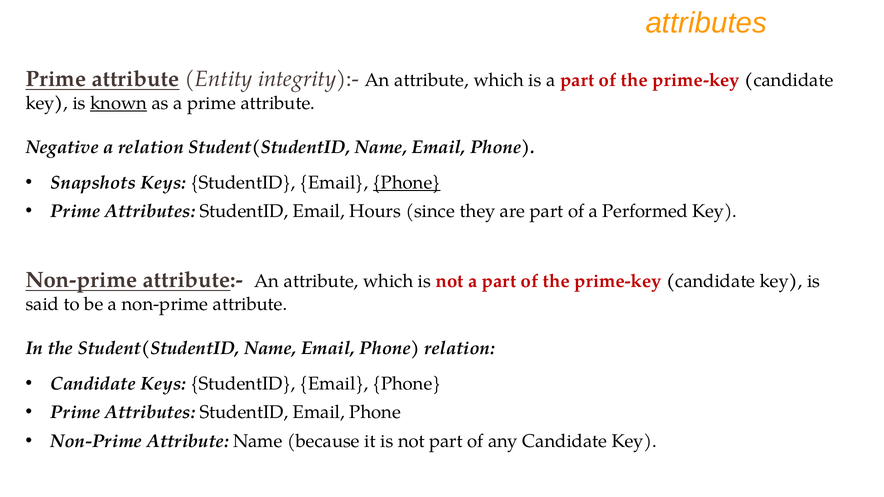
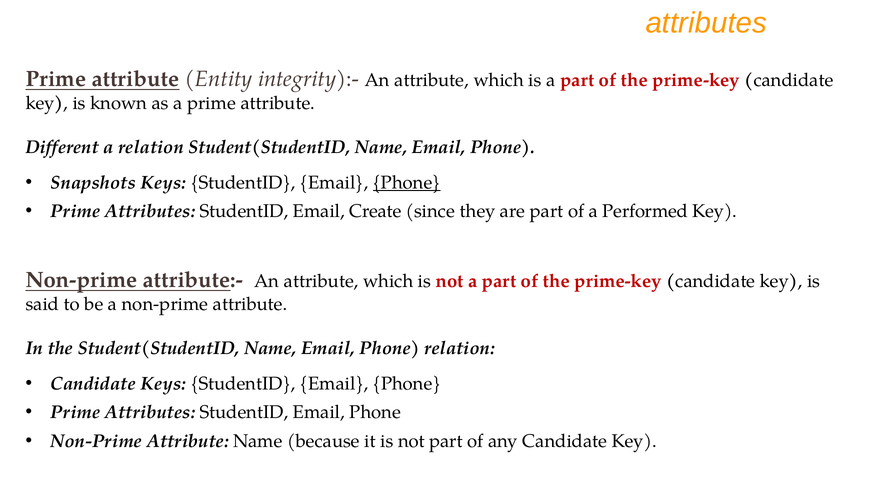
known underline: present -> none
Negative: Negative -> Different
Hours: Hours -> Create
